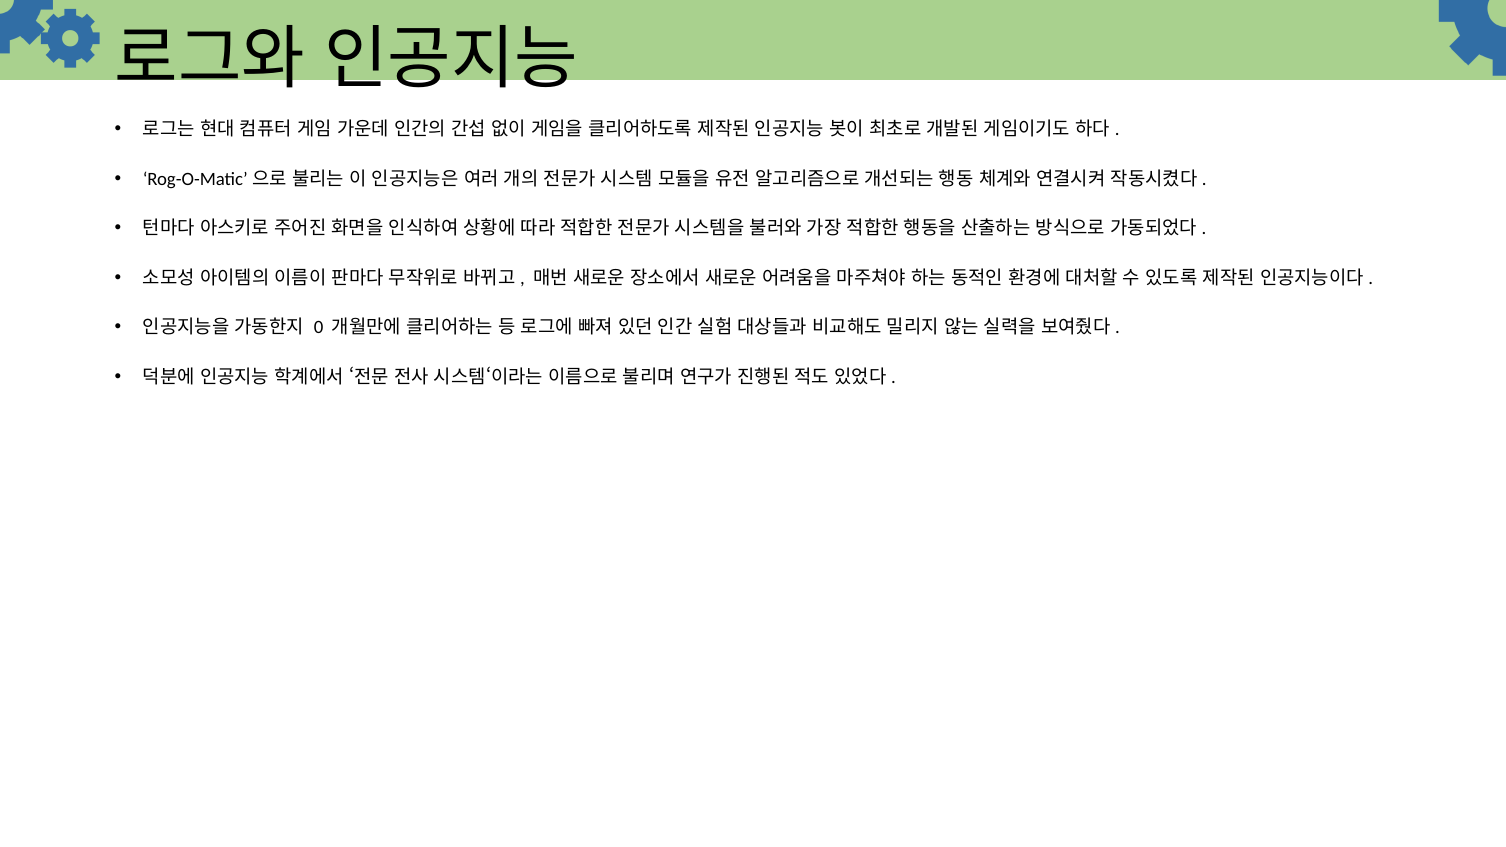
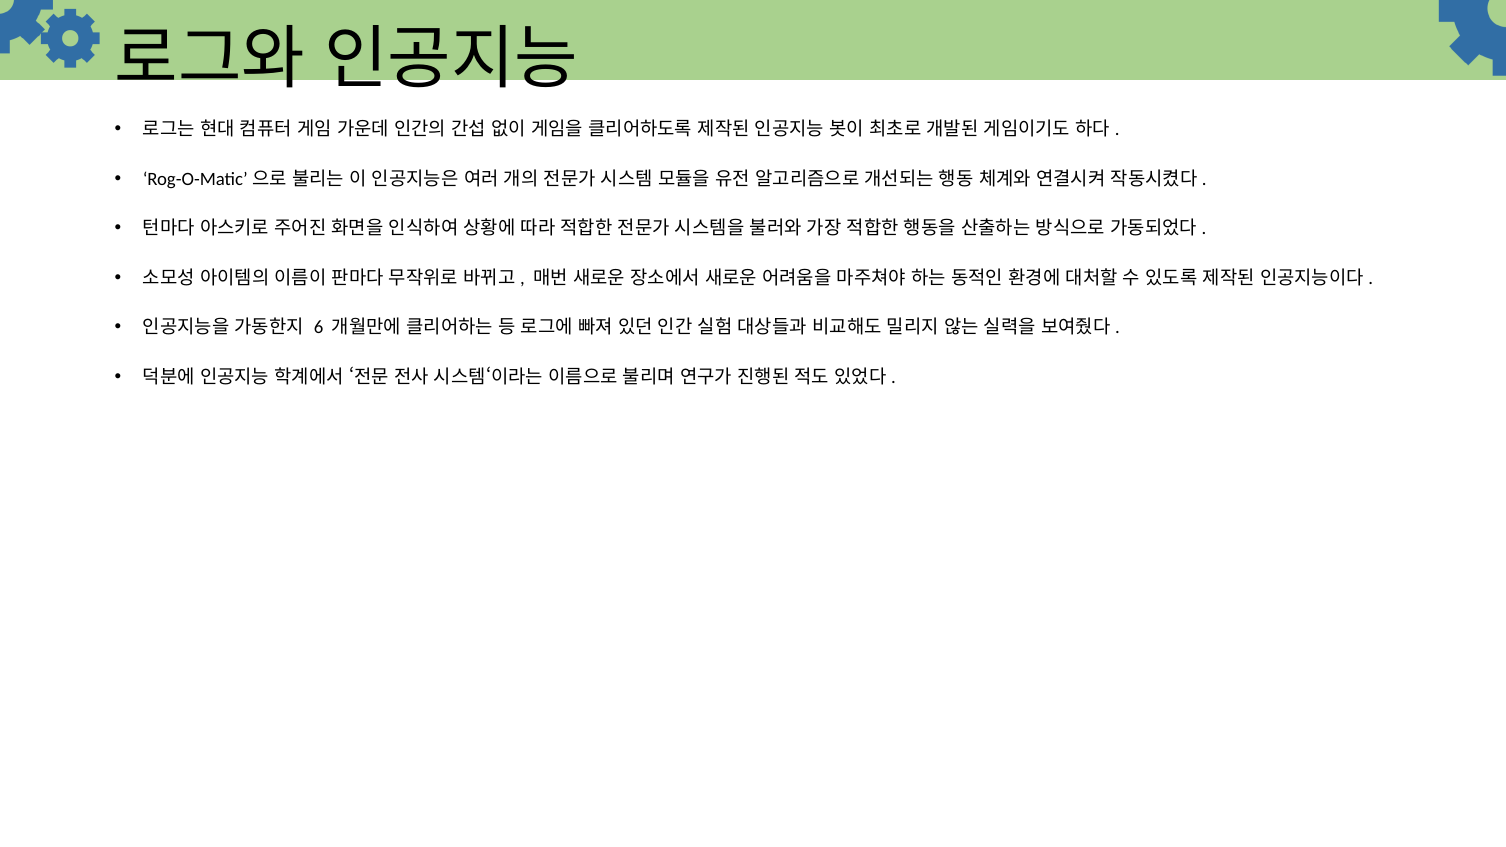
0: 0 -> 6
